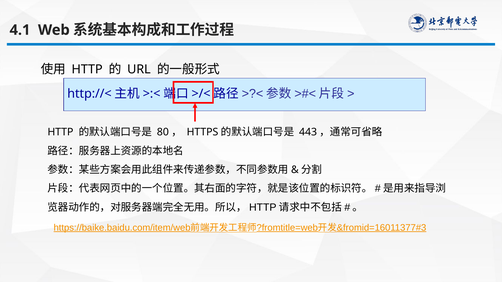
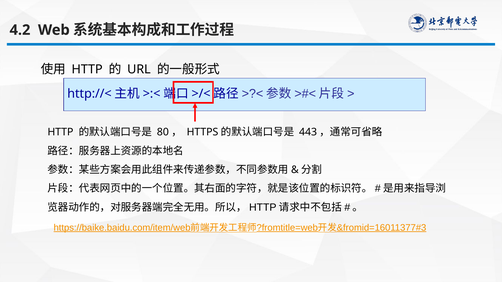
4.1: 4.1 -> 4.2
